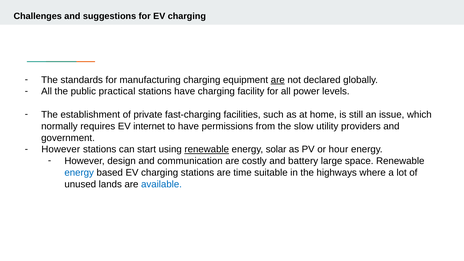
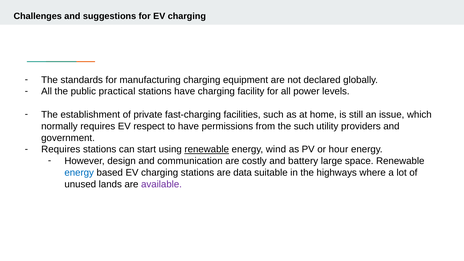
are at (278, 80) underline: present -> none
internet: internet -> respect
the slow: slow -> such
However at (61, 149): However -> Requires
solar: solar -> wind
time: time -> data
available colour: blue -> purple
